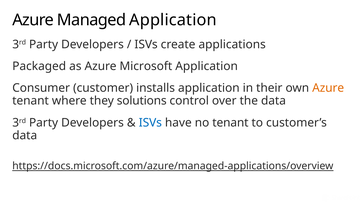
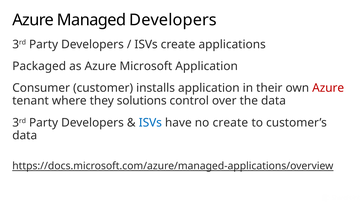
Managed Application: Application -> Developers
Azure at (328, 88) colour: orange -> red
no tenant: tenant -> create
